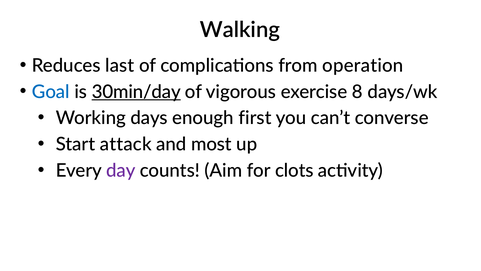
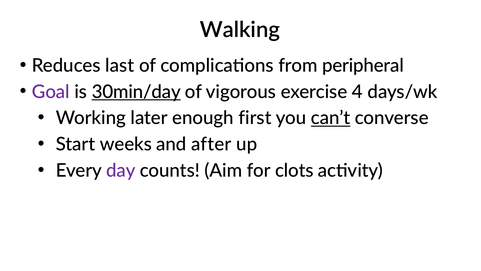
operation: operation -> peripheral
Goal colour: blue -> purple
8: 8 -> 4
days: days -> later
can’t underline: none -> present
attack: attack -> weeks
most: most -> after
